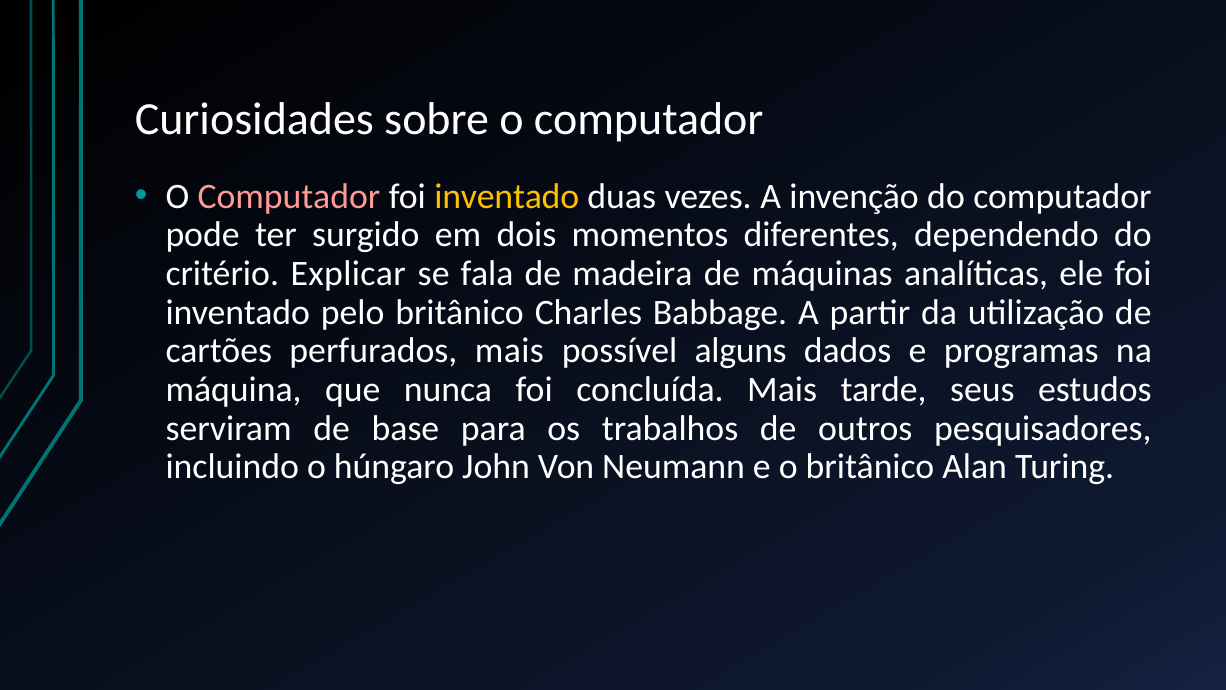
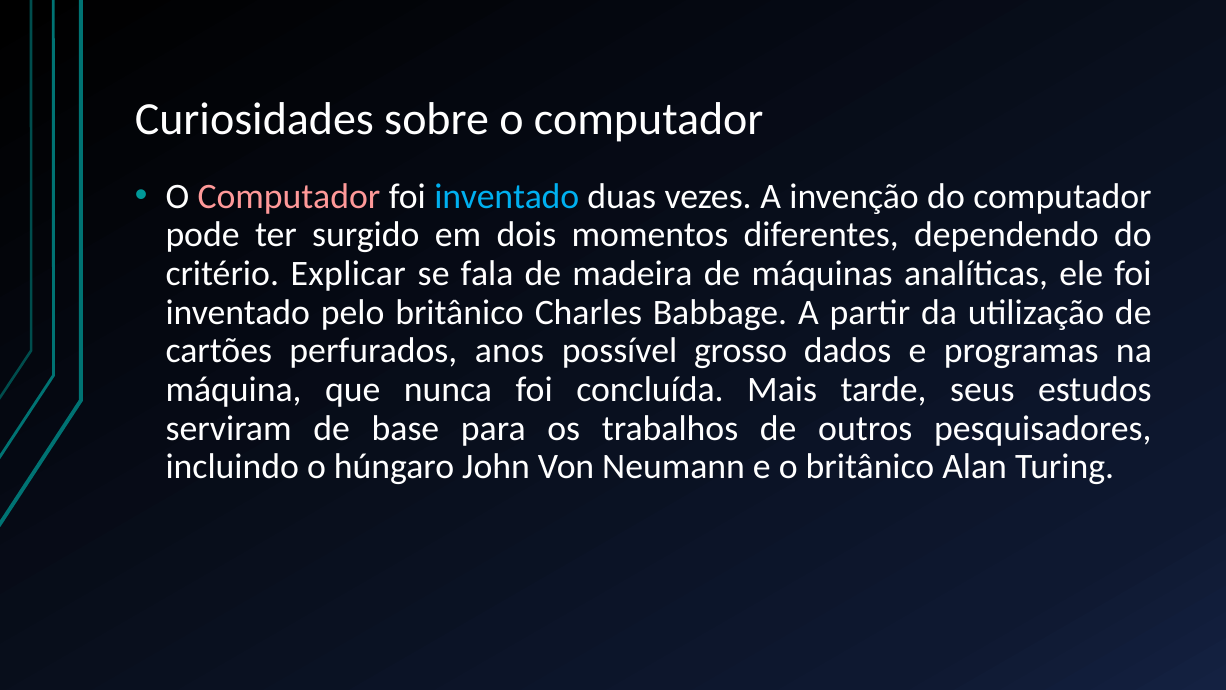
inventado at (507, 196) colour: yellow -> light blue
perfurados mais: mais -> anos
alguns: alguns -> grosso
